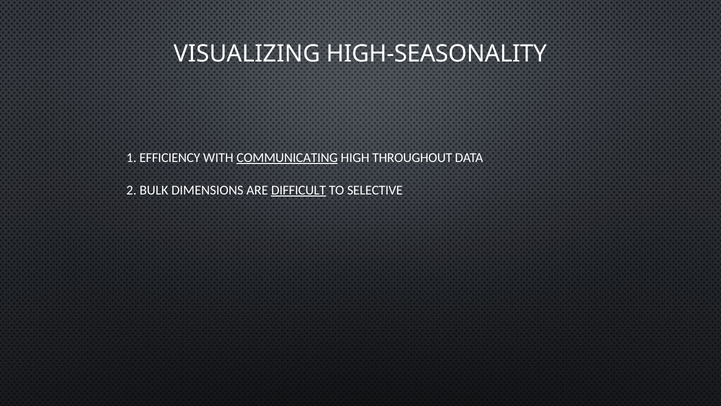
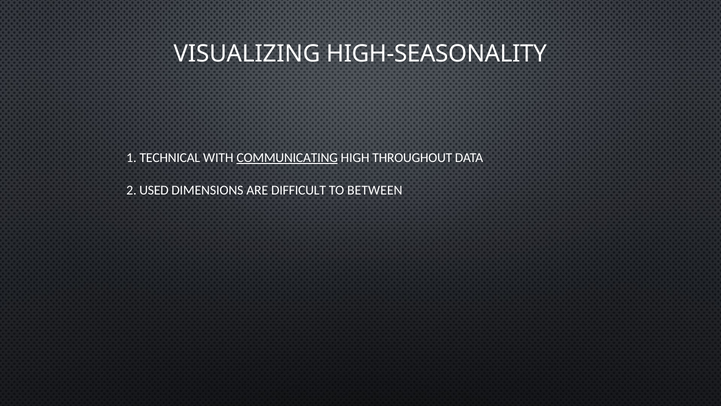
EFFICIENCY: EFFICIENCY -> TECHNICAL
BULK: BULK -> USED
DIFFICULT underline: present -> none
SELECTIVE: SELECTIVE -> BETWEEN
